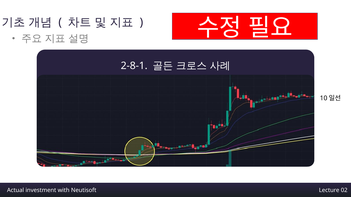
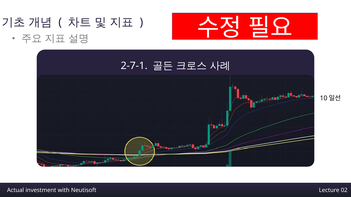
2-8-1: 2-8-1 -> 2-7-1
